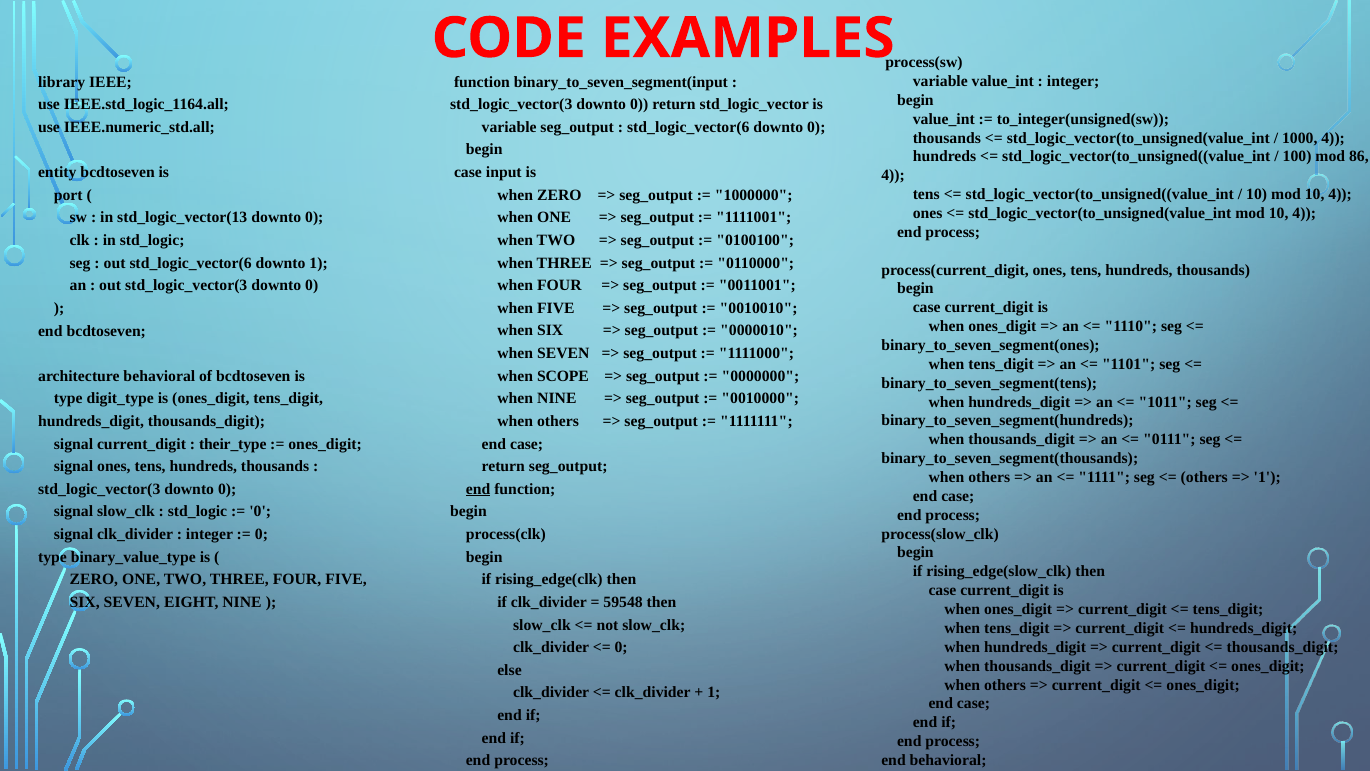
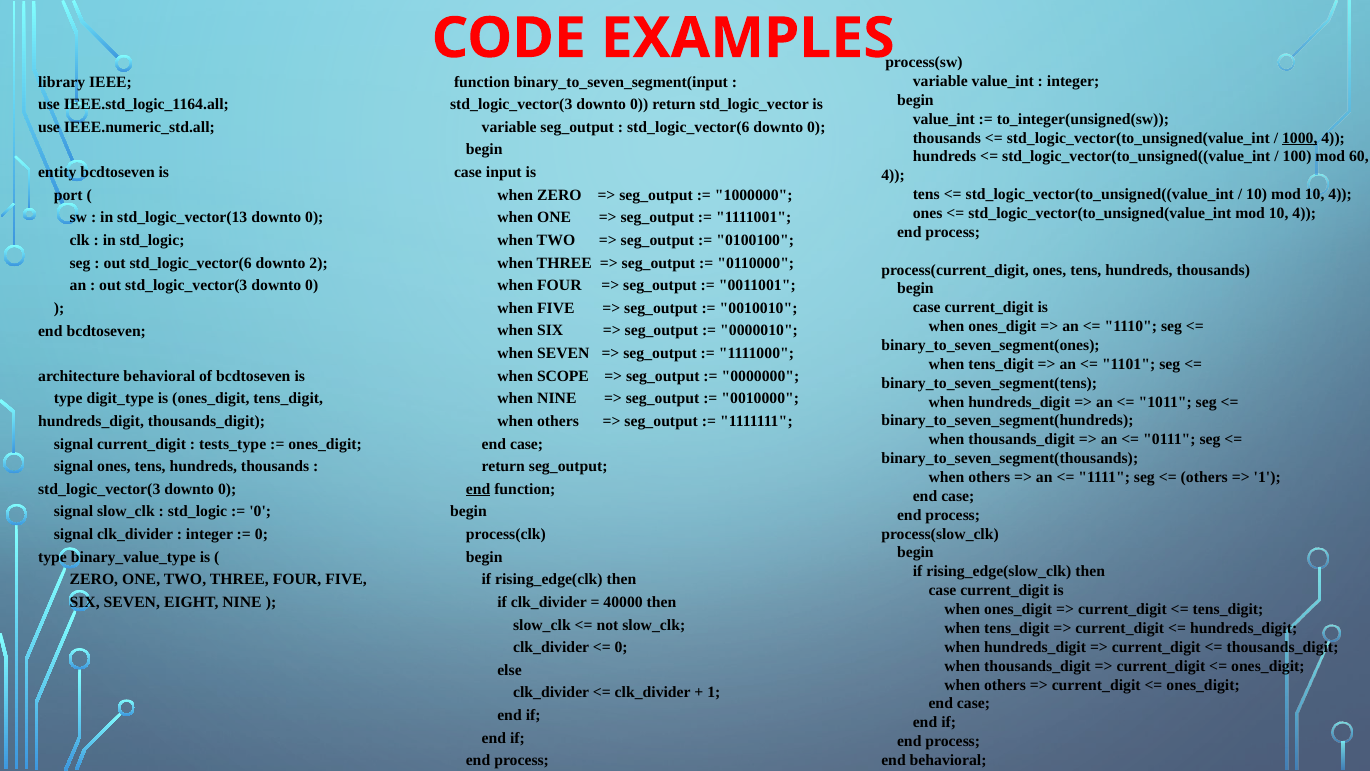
1000 underline: none -> present
86: 86 -> 60
downto 1: 1 -> 2
their_type: their_type -> tests_type
59548: 59548 -> 40000
